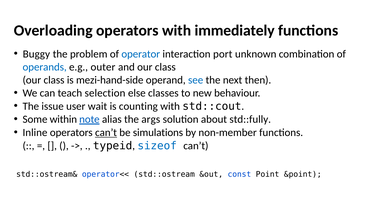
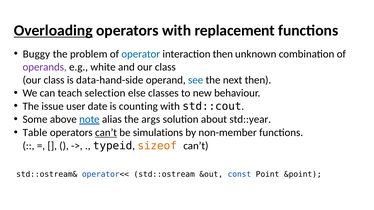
Overloading underline: none -> present
immediately: immediately -> replacement
interaction port: port -> then
operands colour: blue -> purple
outer: outer -> white
mezi-hand-side: mezi-hand-side -> data-hand-side
wait: wait -> date
within: within -> above
std::fully: std::fully -> std::year
Inline: Inline -> Table
sizeof colour: blue -> orange
